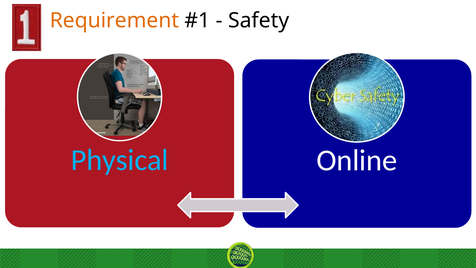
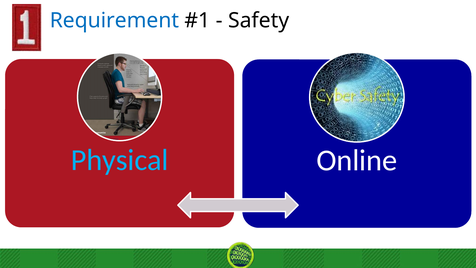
Requirement colour: orange -> blue
